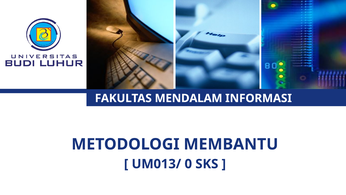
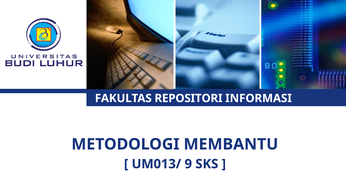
MENDALAM: MENDALAM -> REPOSITORI
0: 0 -> 9
